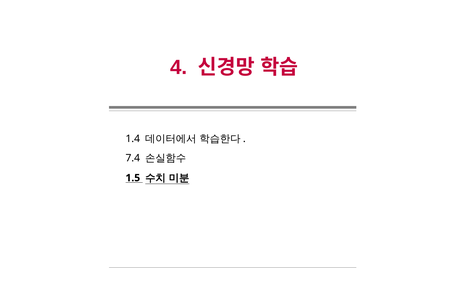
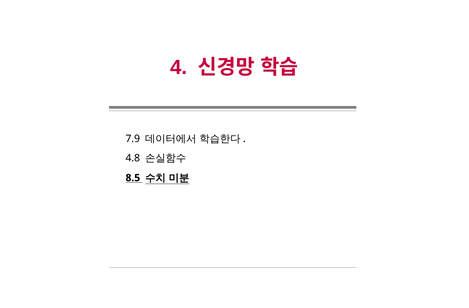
1.4: 1.4 -> 7.9
7.4: 7.4 -> 4.8
1.5: 1.5 -> 8.5
